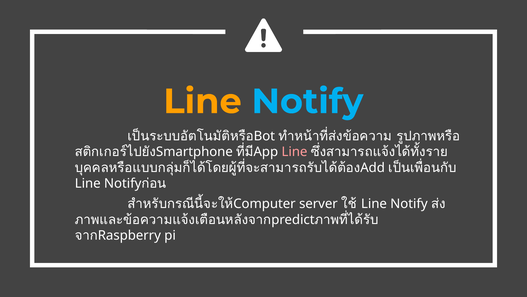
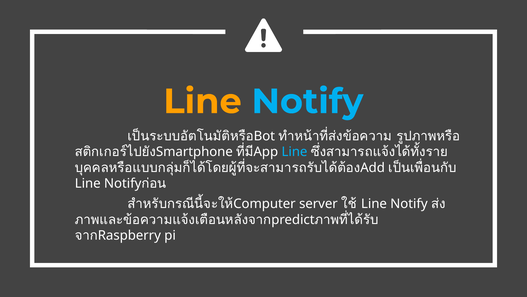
Line at (294, 152) colour: pink -> light blue
